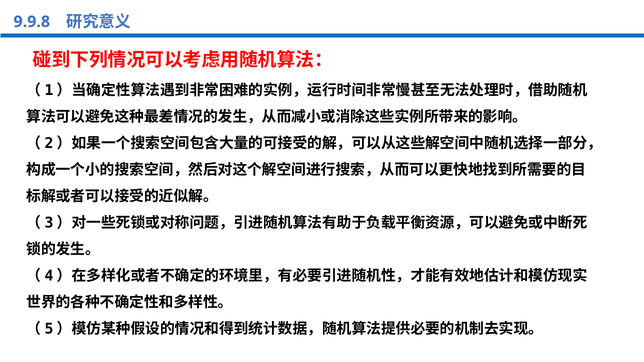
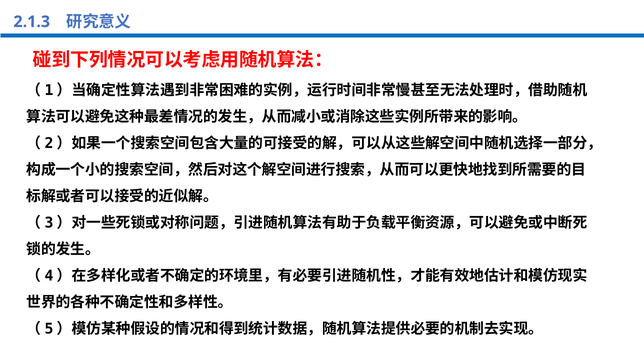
9.9.8: 9.9.8 -> 2.1.3
